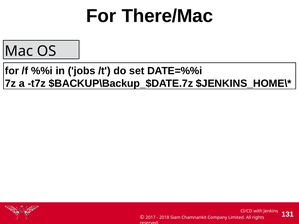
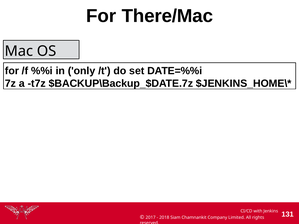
jobs: jobs -> only
